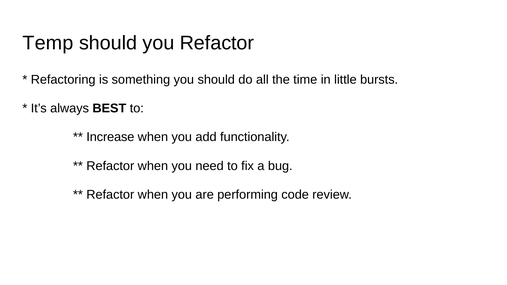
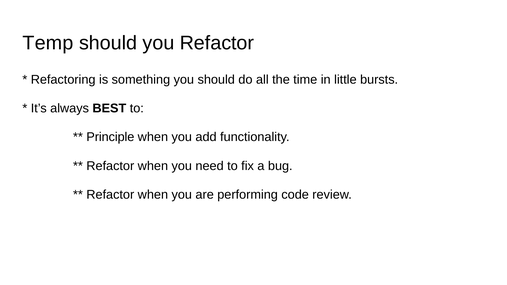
Increase: Increase -> Principle
